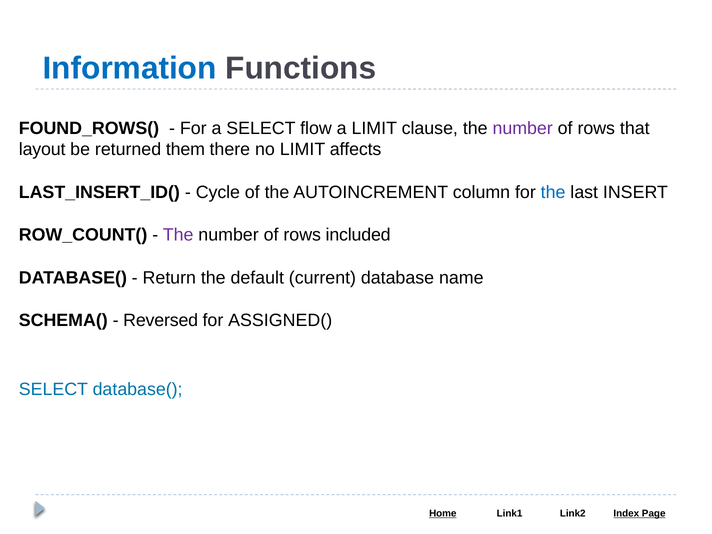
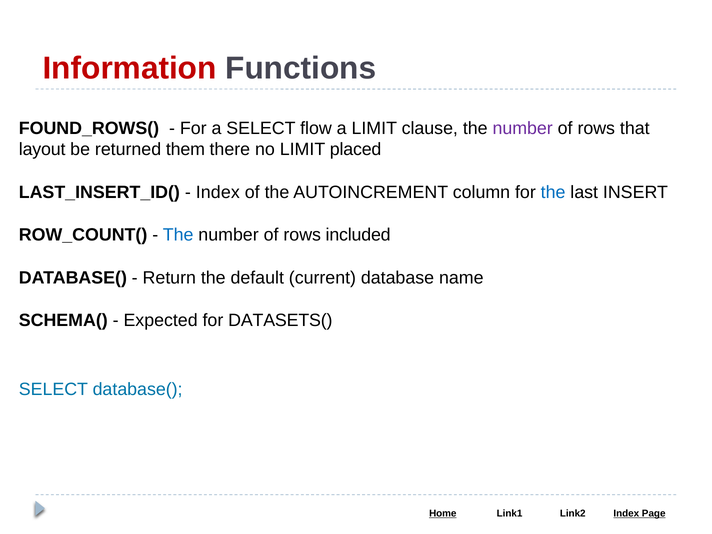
Information colour: blue -> red
affects: affects -> placed
Cycle at (218, 192): Cycle -> Index
The at (178, 235) colour: purple -> blue
Reversed: Reversed -> Expected
ASSIGNED(: ASSIGNED( -> DATASETS(
